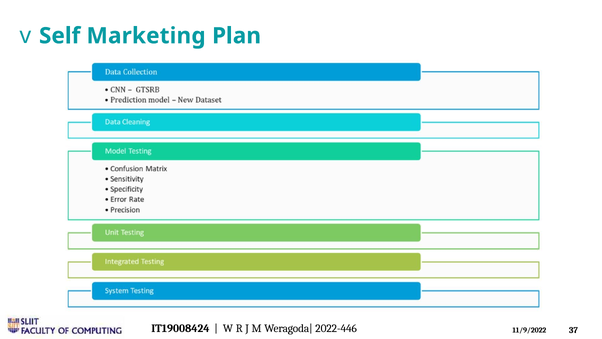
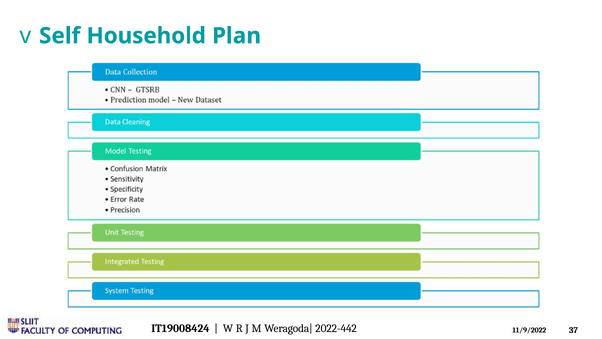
Marketing: Marketing -> Household
2022-446: 2022-446 -> 2022-442
